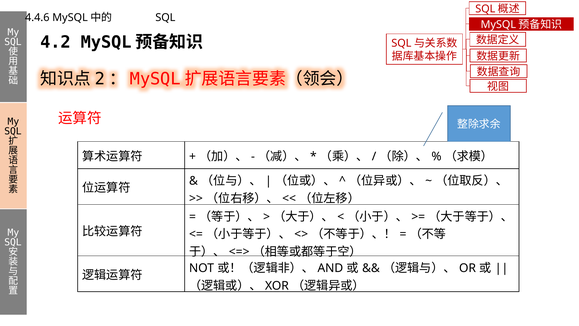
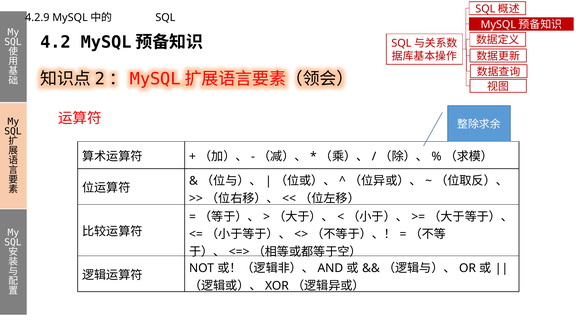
4.4.6: 4.4.6 -> 4.2.9
